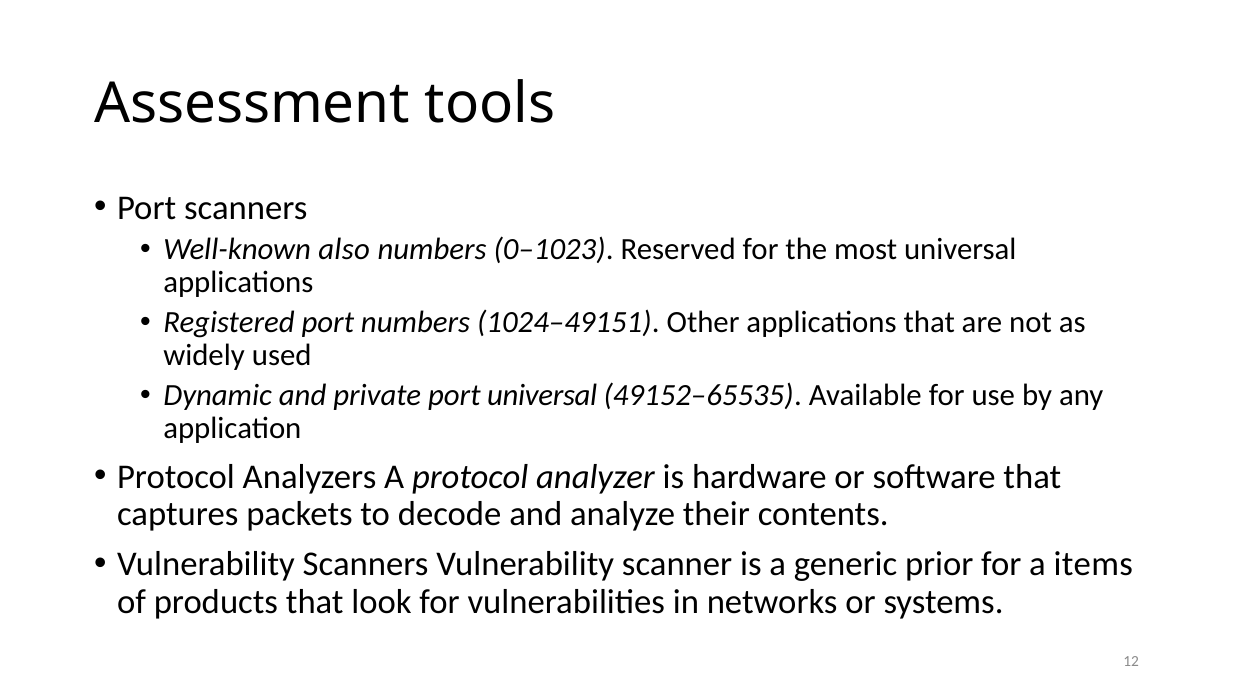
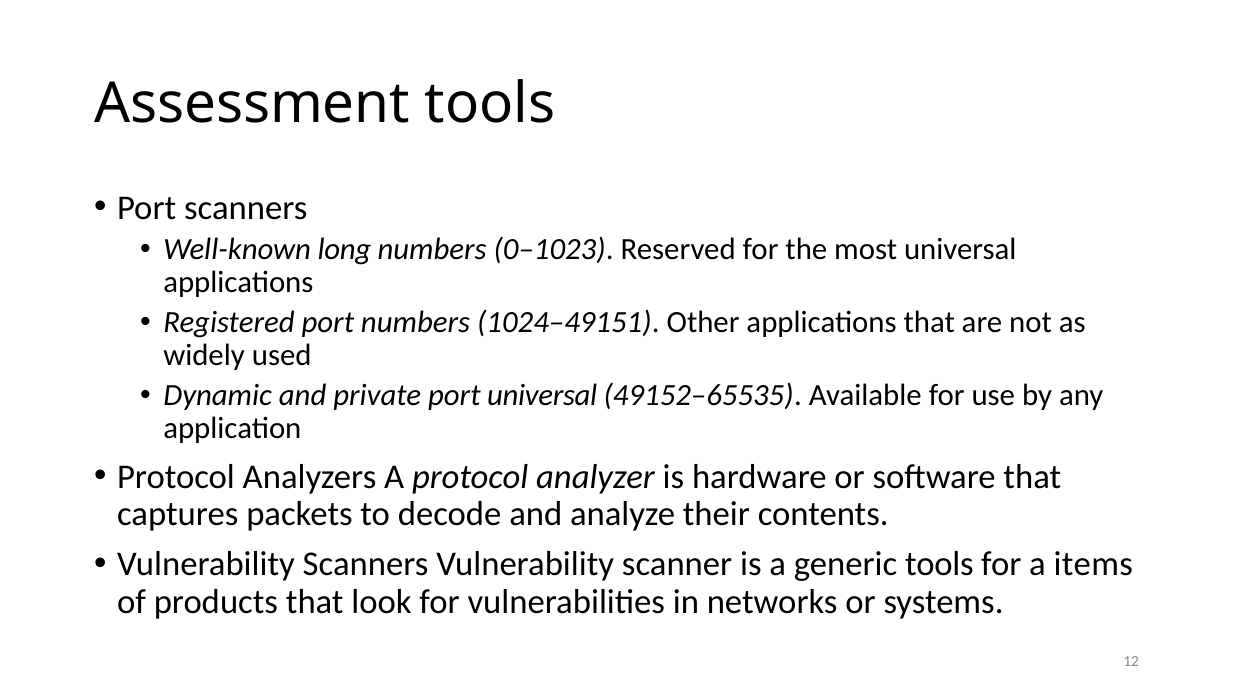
also: also -> long
generic prior: prior -> tools
